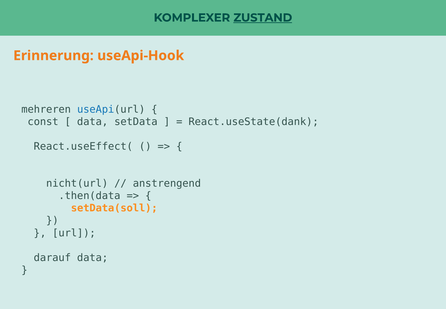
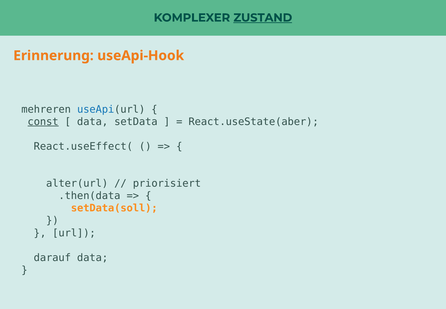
const underline: none -> present
React.useState(dank: React.useState(dank -> React.useState(aber
nicht(url: nicht(url -> alter(url
anstrengend: anstrengend -> priorisiert
